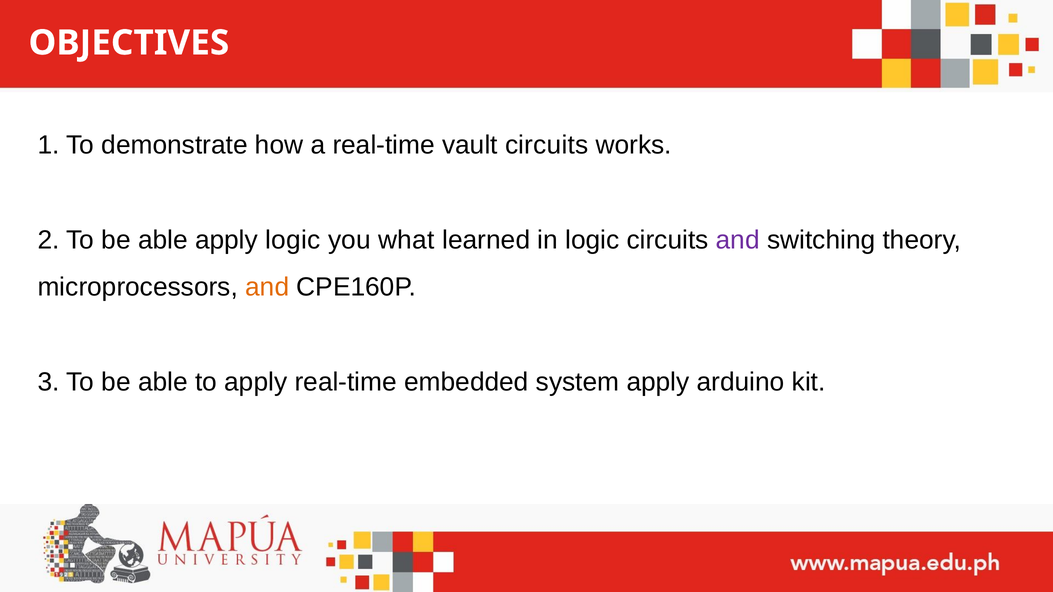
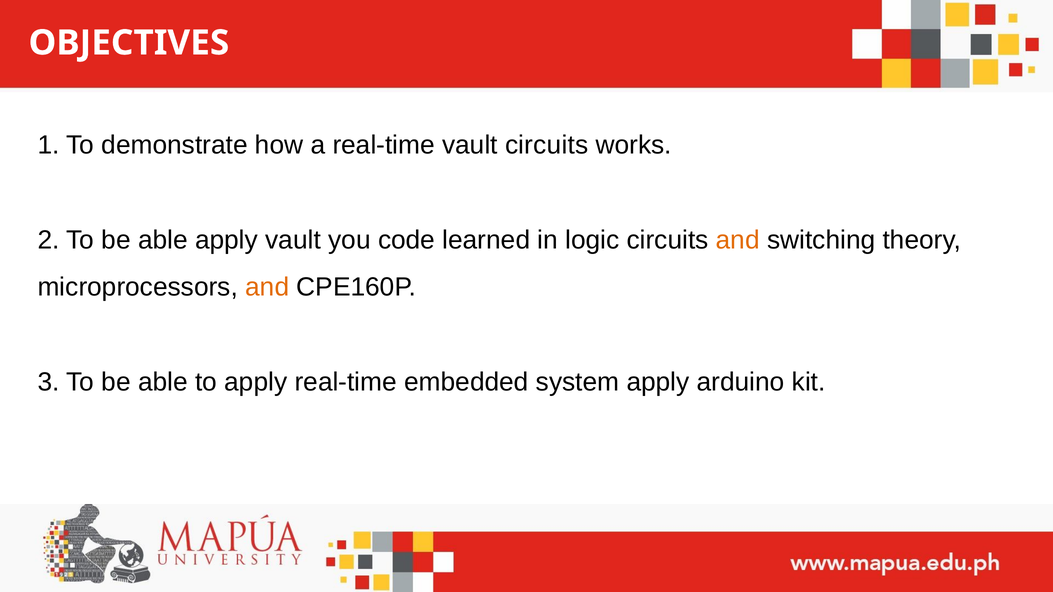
apply logic: logic -> vault
what: what -> code
and at (738, 240) colour: purple -> orange
